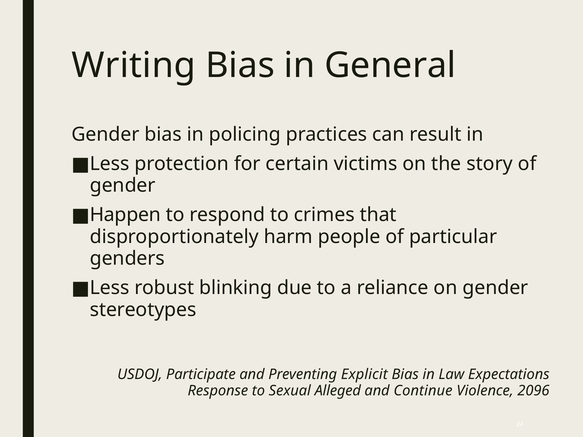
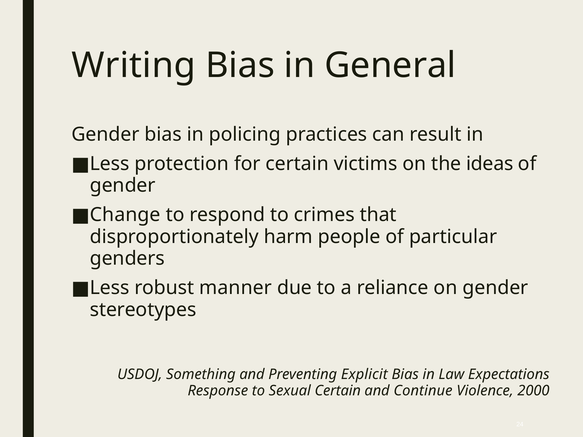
story: story -> ideas
Happen: Happen -> Change
blinking: blinking -> manner
Participate: Participate -> Something
Sexual Alleged: Alleged -> Certain
2096: 2096 -> 2000
